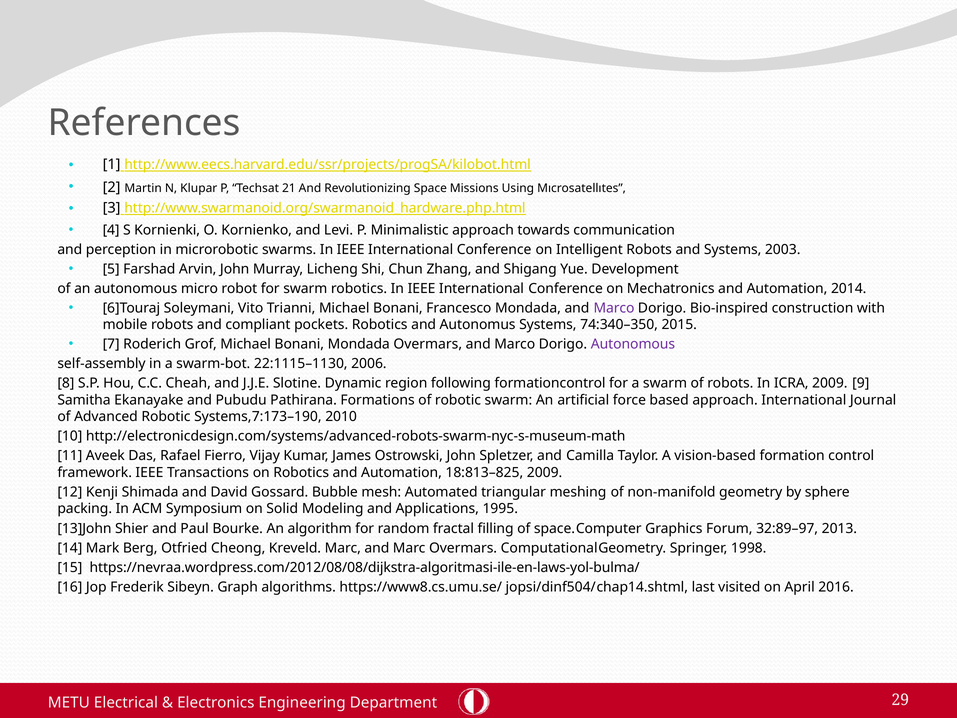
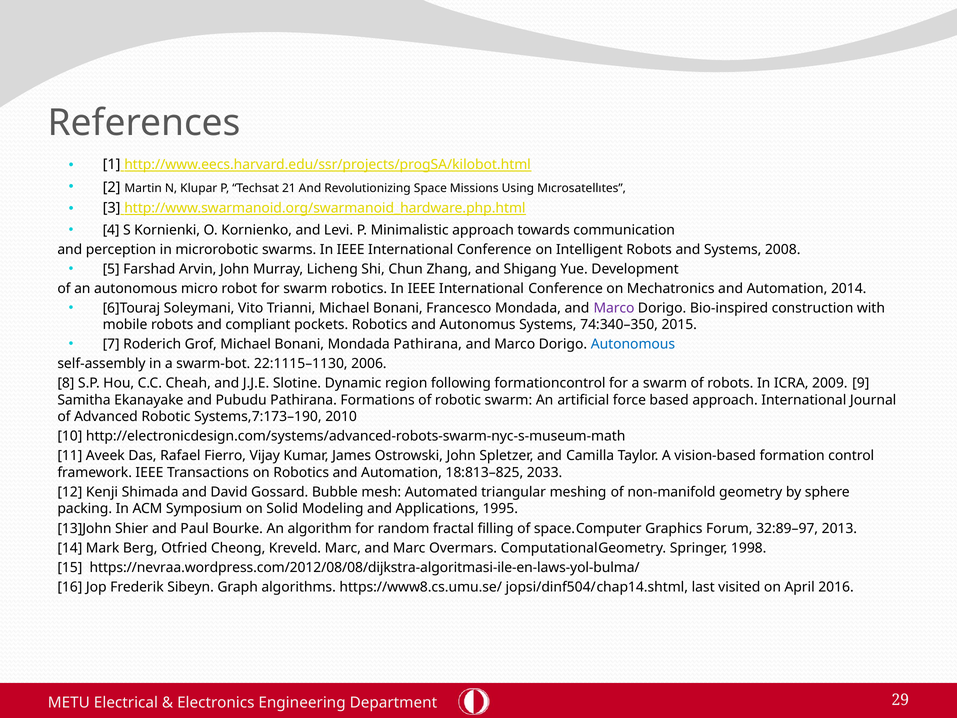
2003: 2003 -> 2008
Mondada Overmars: Overmars -> Pathirana
Autonomous at (633, 344) colour: purple -> blue
18:813–825 2009: 2009 -> 2033
